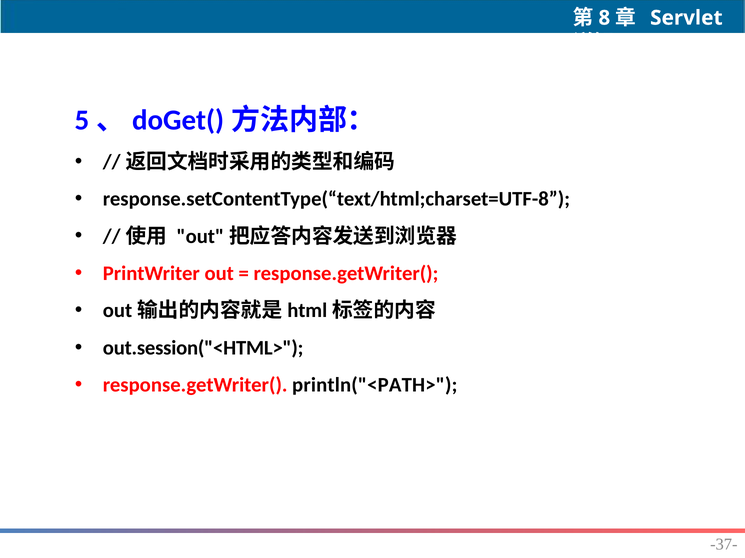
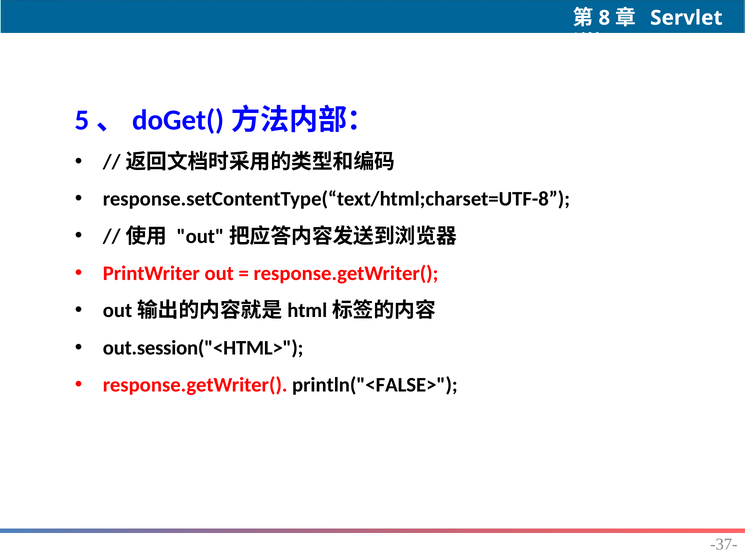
println("<PATH>: println("<PATH> -> println("<FALSE>
